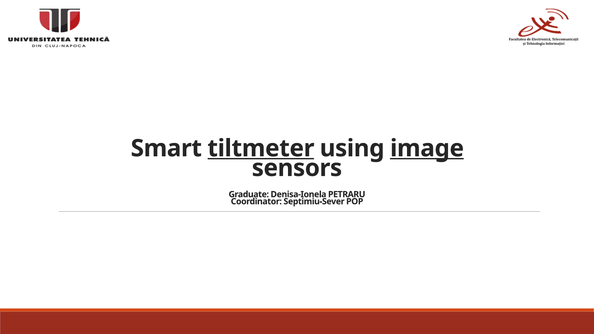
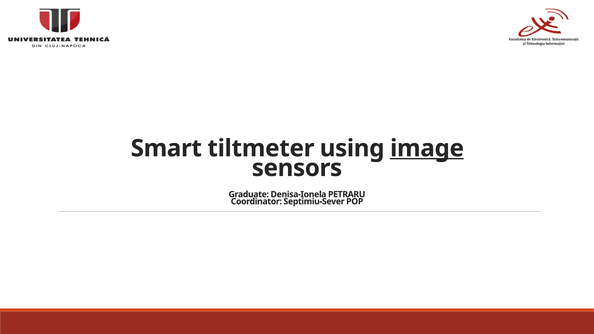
tiltmeter underline: present -> none
